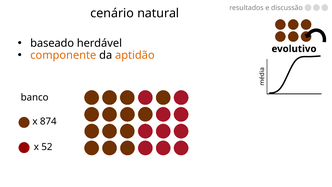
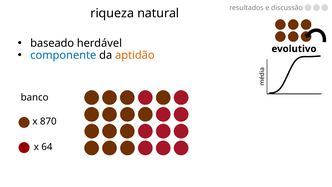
cenário: cenário -> riqueza
componente colour: orange -> blue
874: 874 -> 870
52: 52 -> 64
